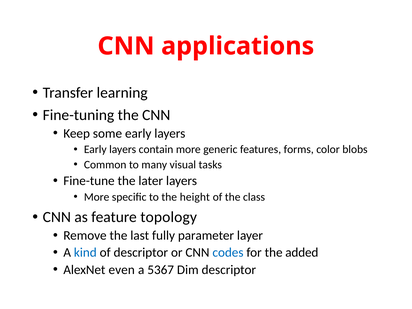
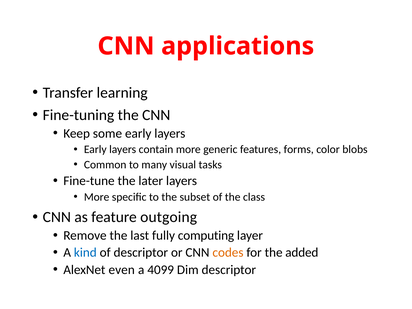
height: height -> subset
topology: topology -> outgoing
parameter: parameter -> computing
codes colour: blue -> orange
5367: 5367 -> 4099
